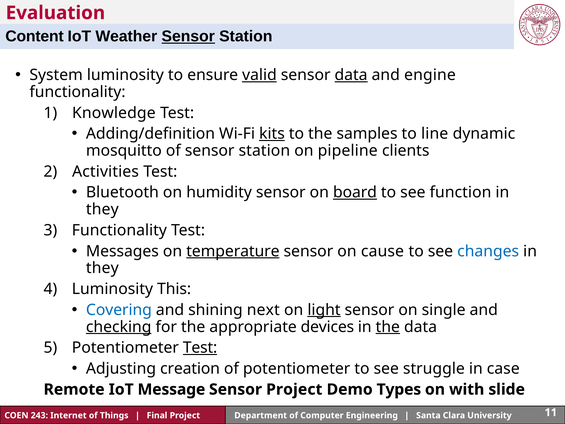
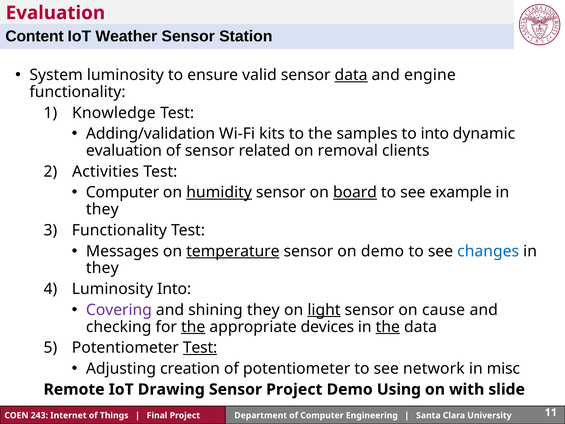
Sensor at (188, 36) underline: present -> none
valid underline: present -> none
Adding/definition: Adding/definition -> Adding/validation
kits underline: present -> none
to line: line -> into
mosquitto at (124, 151): mosquitto -> evaluation
of sensor station: station -> related
pipeline: pipeline -> removal
Bluetooth at (122, 192): Bluetooth -> Computer
humidity underline: none -> present
function: function -> example
on cause: cause -> demo
Luminosity This: This -> Into
Covering colour: blue -> purple
shining next: next -> they
single: single -> cause
checking underline: present -> none
the at (193, 327) underline: none -> present
struggle: struggle -> network
case: case -> misc
Message: Message -> Drawing
Types: Types -> Using
